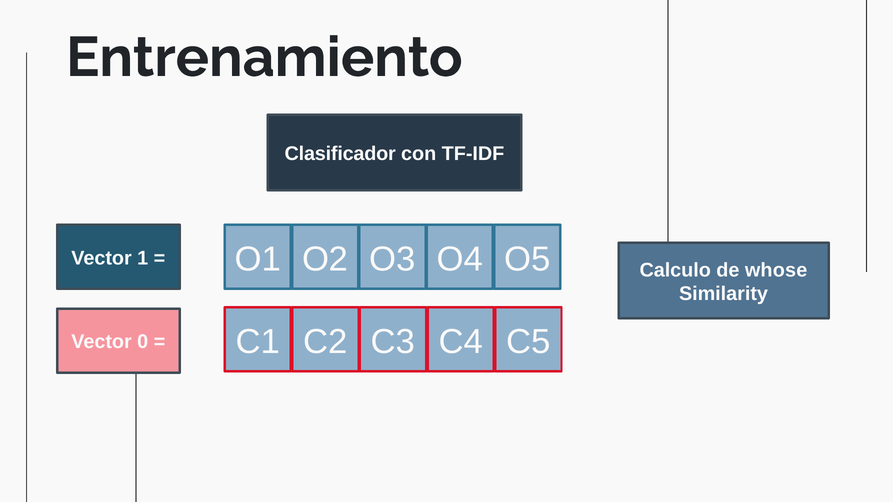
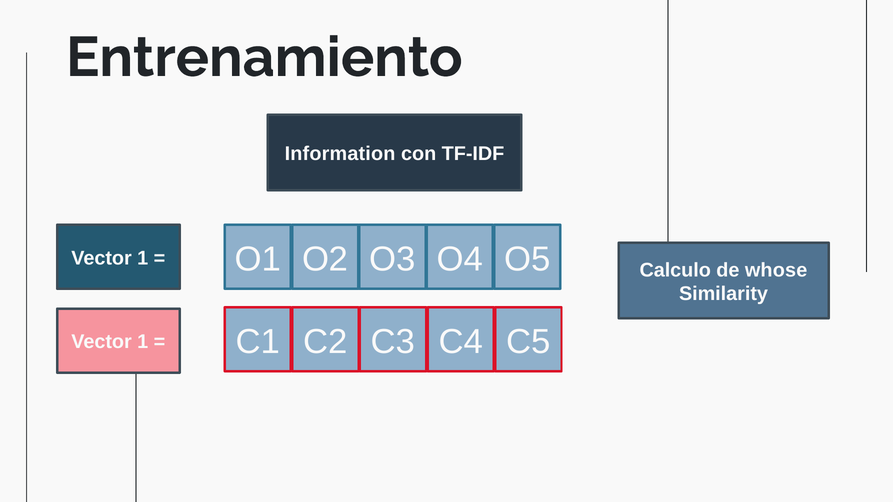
Clasificador: Clasificador -> Information
0 at (143, 342): 0 -> 1
